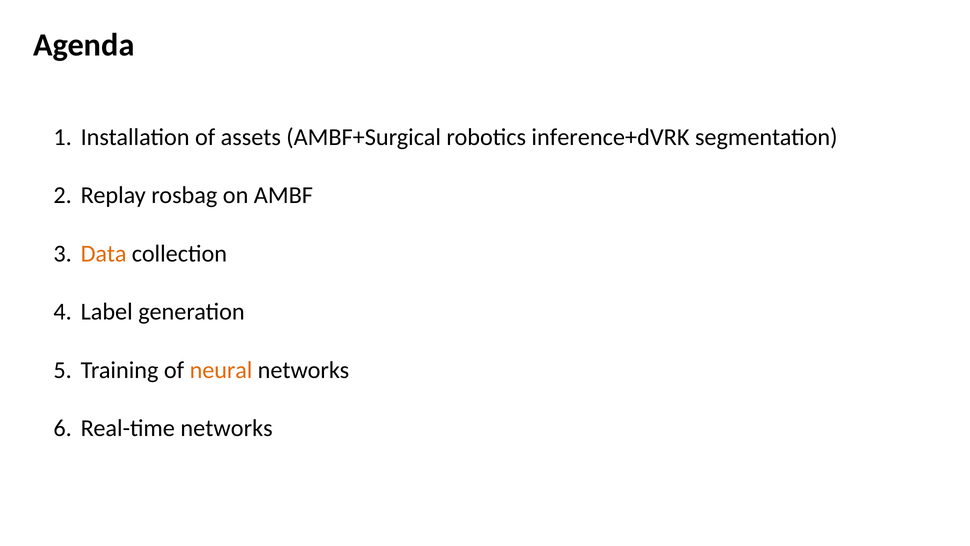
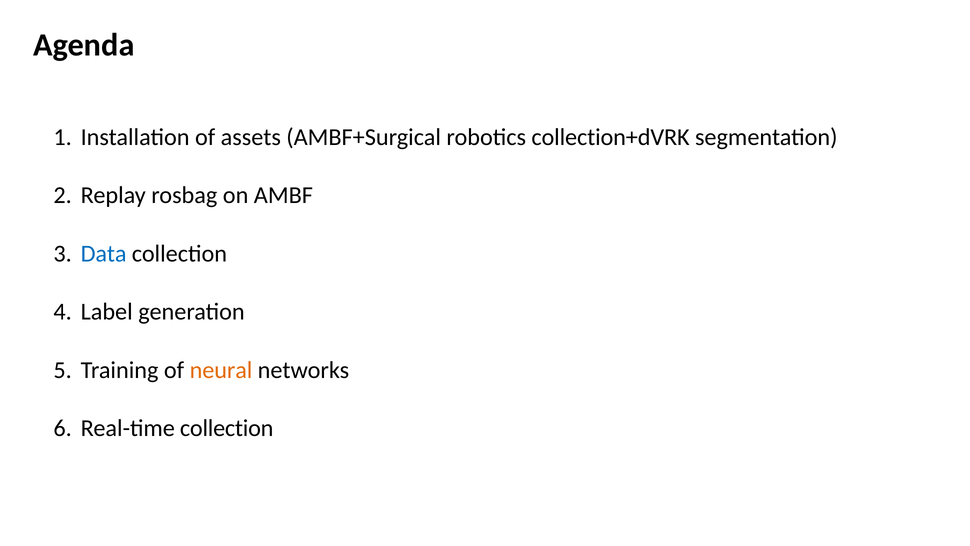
inference+dVRK: inference+dVRK -> collection+dVRK
Data colour: orange -> blue
Real-time networks: networks -> collection
